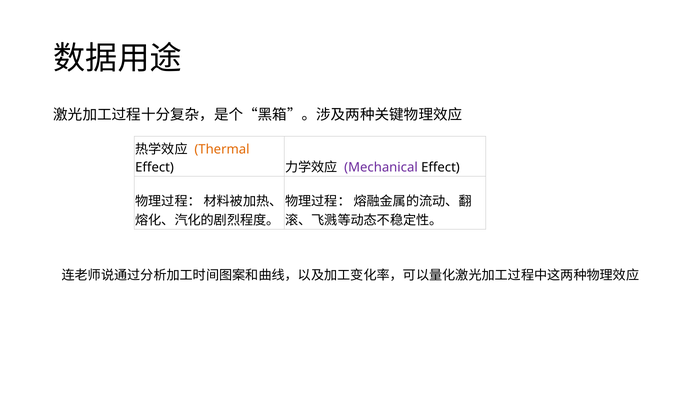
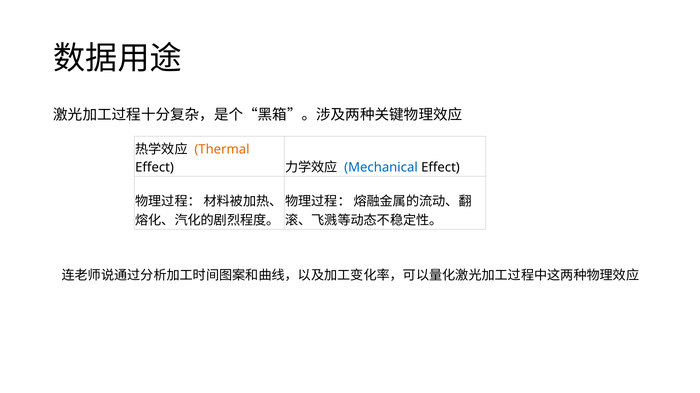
Mechanical colour: purple -> blue
